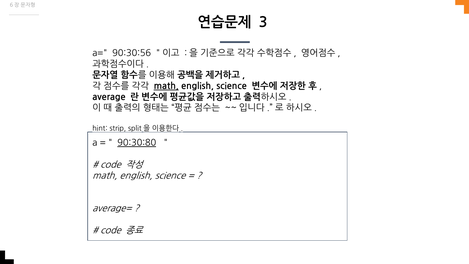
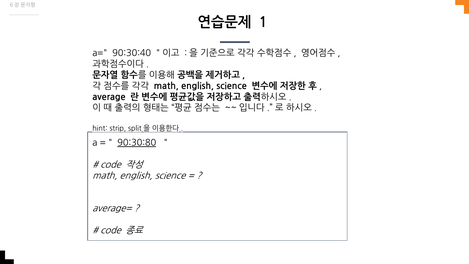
3: 3 -> 1
90:30:56: 90:30:56 -> 90:30:40
math at (166, 86) underline: present -> none
